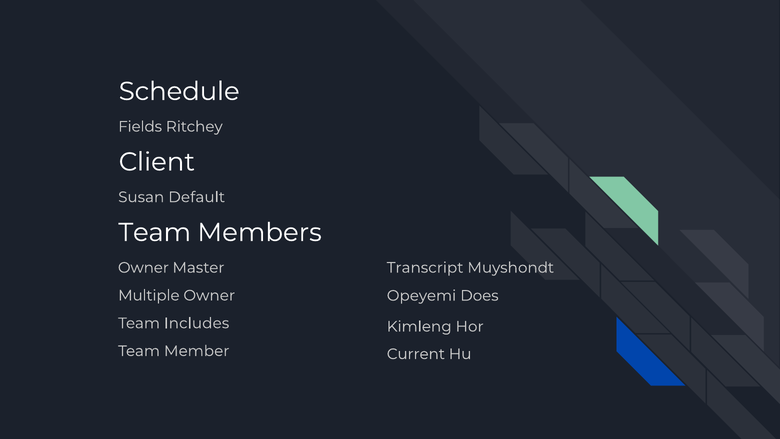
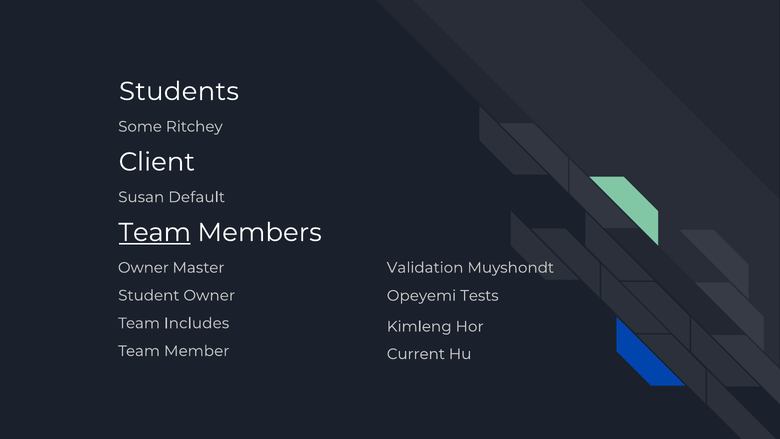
Schedule: Schedule -> Students
Fields: Fields -> Some
Team at (155, 232) underline: none -> present
Transcript: Transcript -> Validation
Multiple: Multiple -> Student
Does: Does -> Tests
